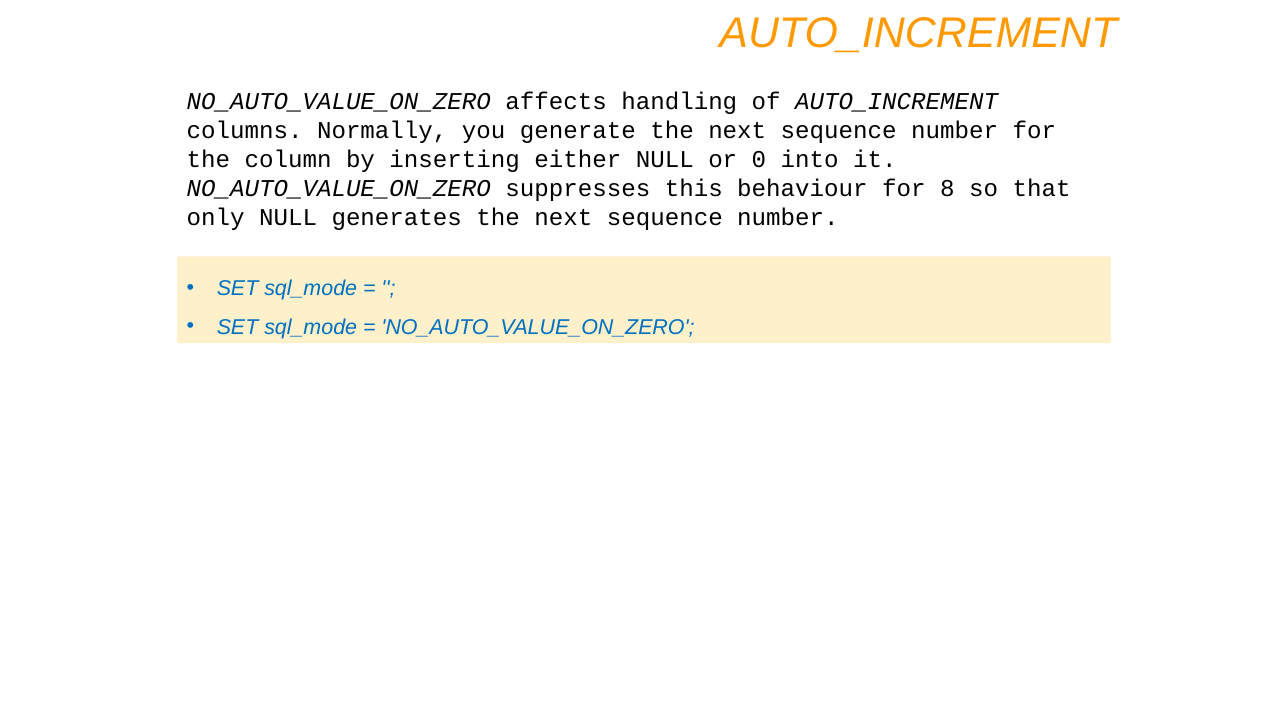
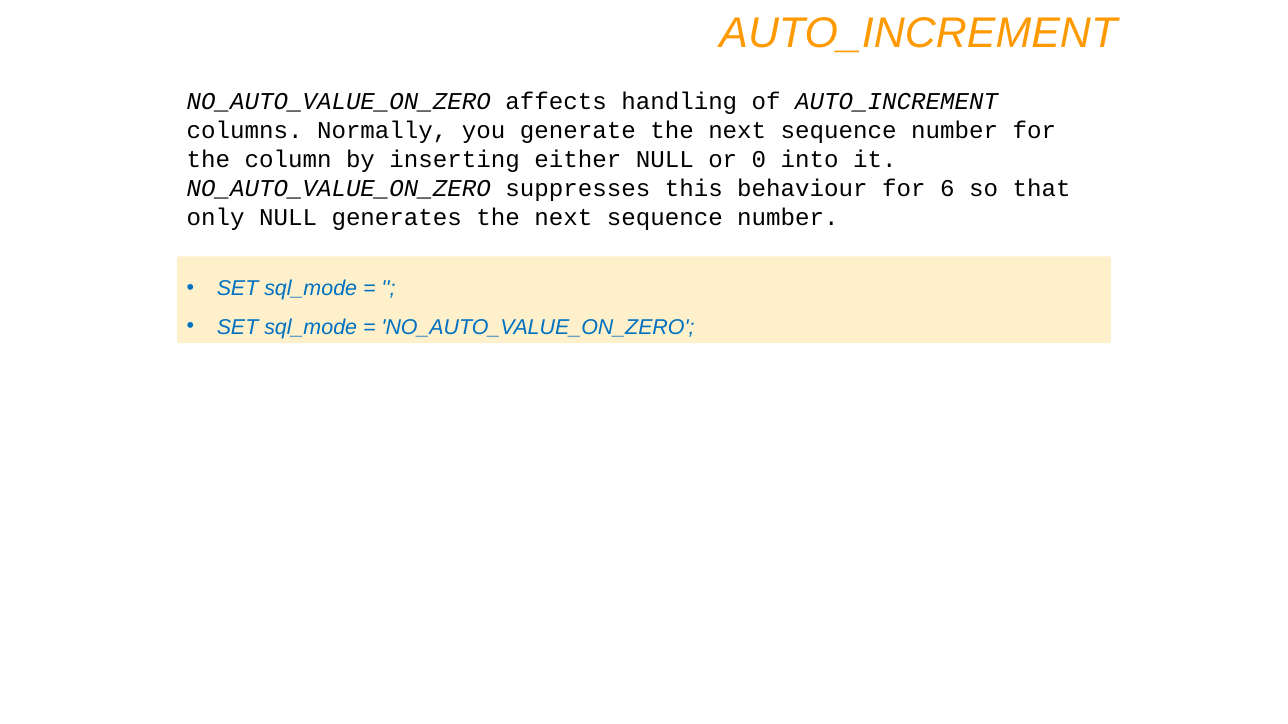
8: 8 -> 6
